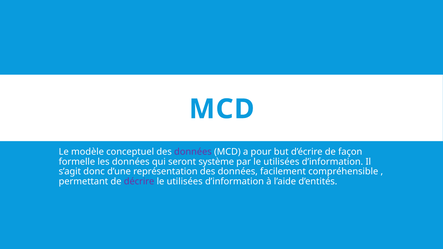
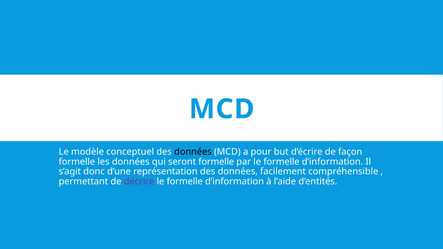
données at (193, 152) colour: purple -> black
seront système: système -> formelle
par le utilisées: utilisées -> formelle
utilisées at (185, 182): utilisées -> formelle
